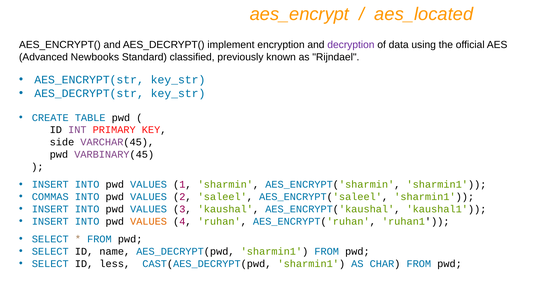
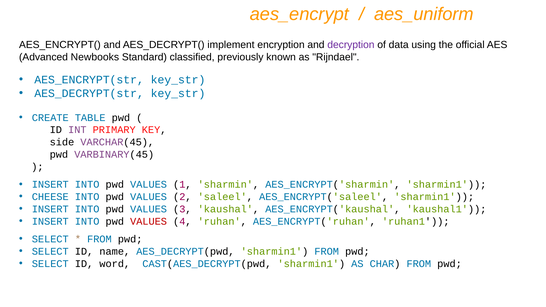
aes_located: aes_located -> aes_uniform
COMMAS: COMMAS -> CHEESE
VALUES at (149, 221) colour: orange -> red
less: less -> word
